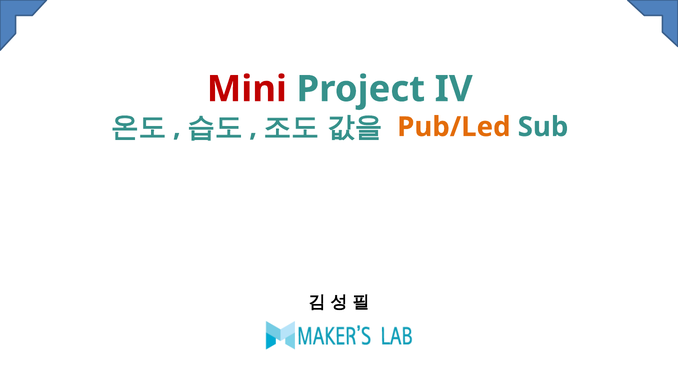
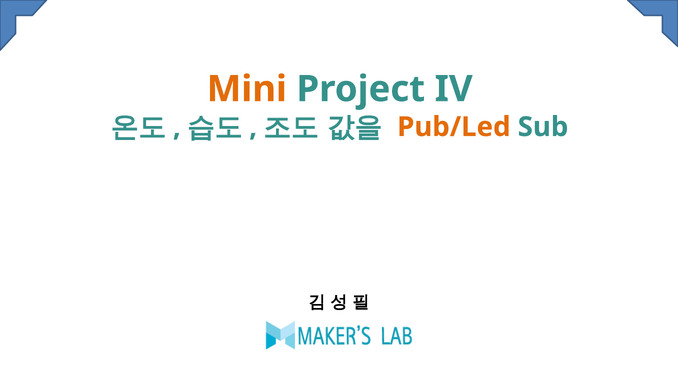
Mini colour: red -> orange
